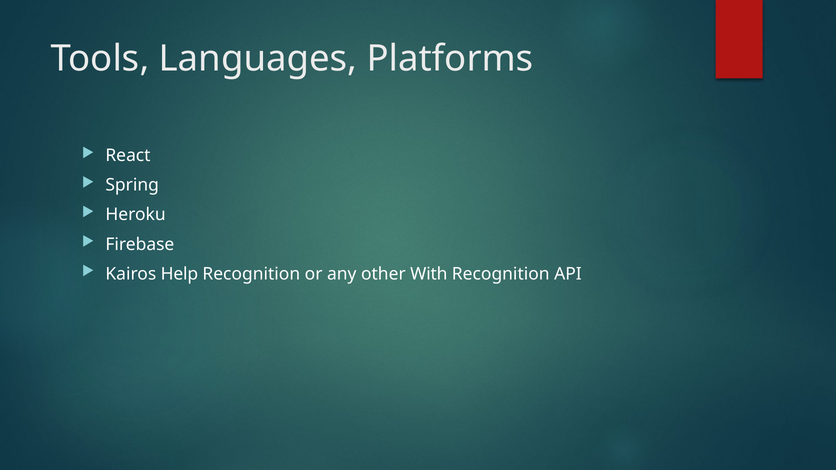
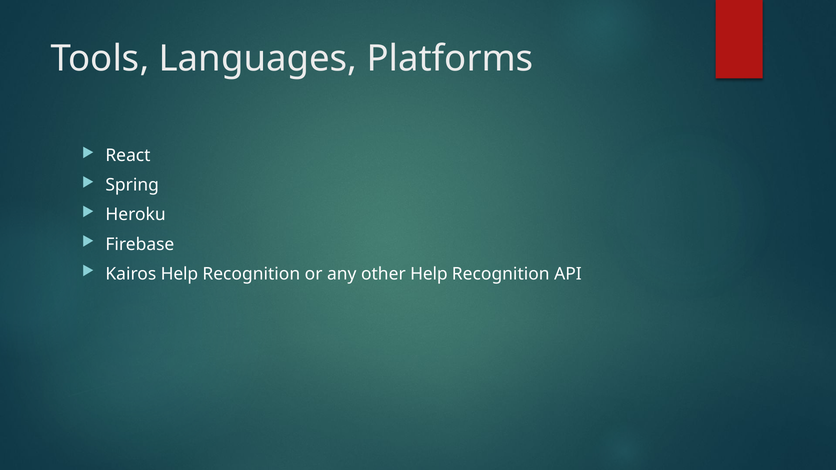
other With: With -> Help
